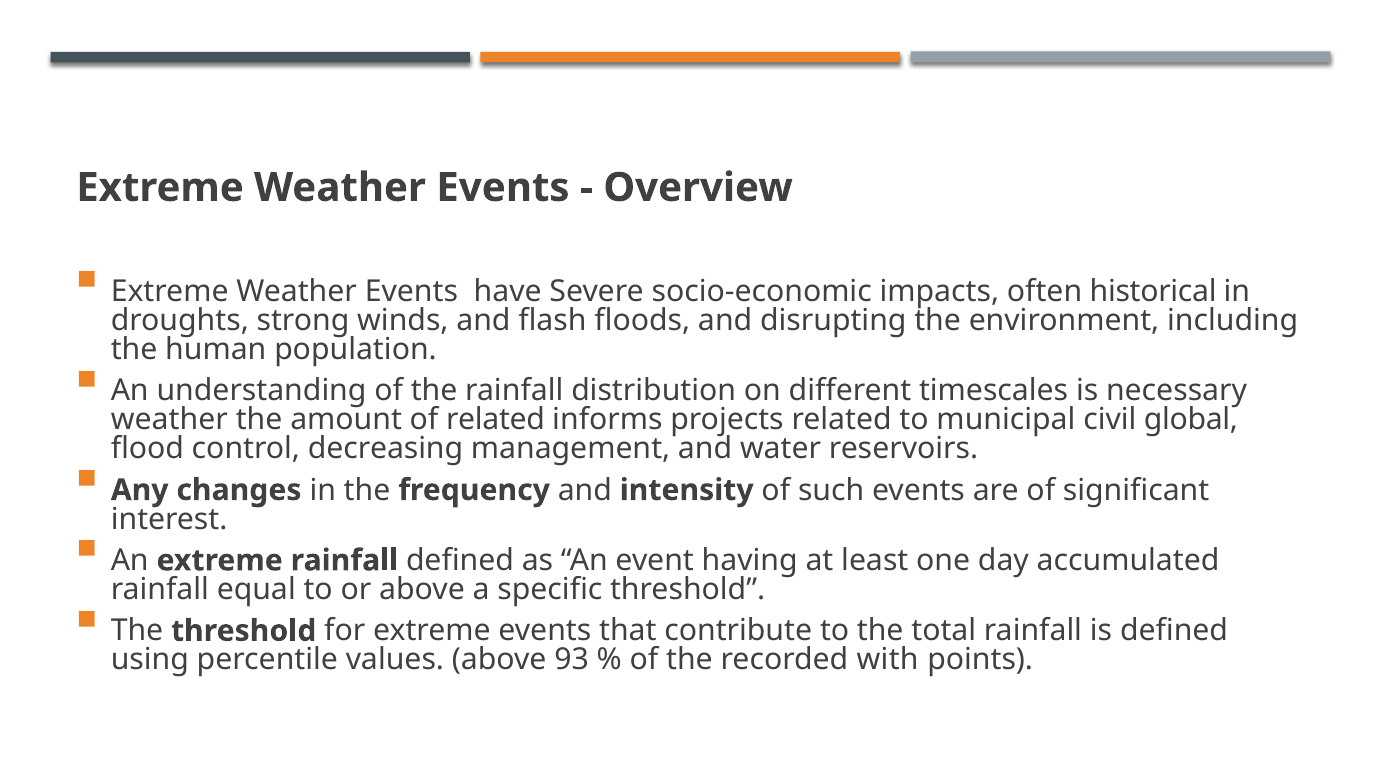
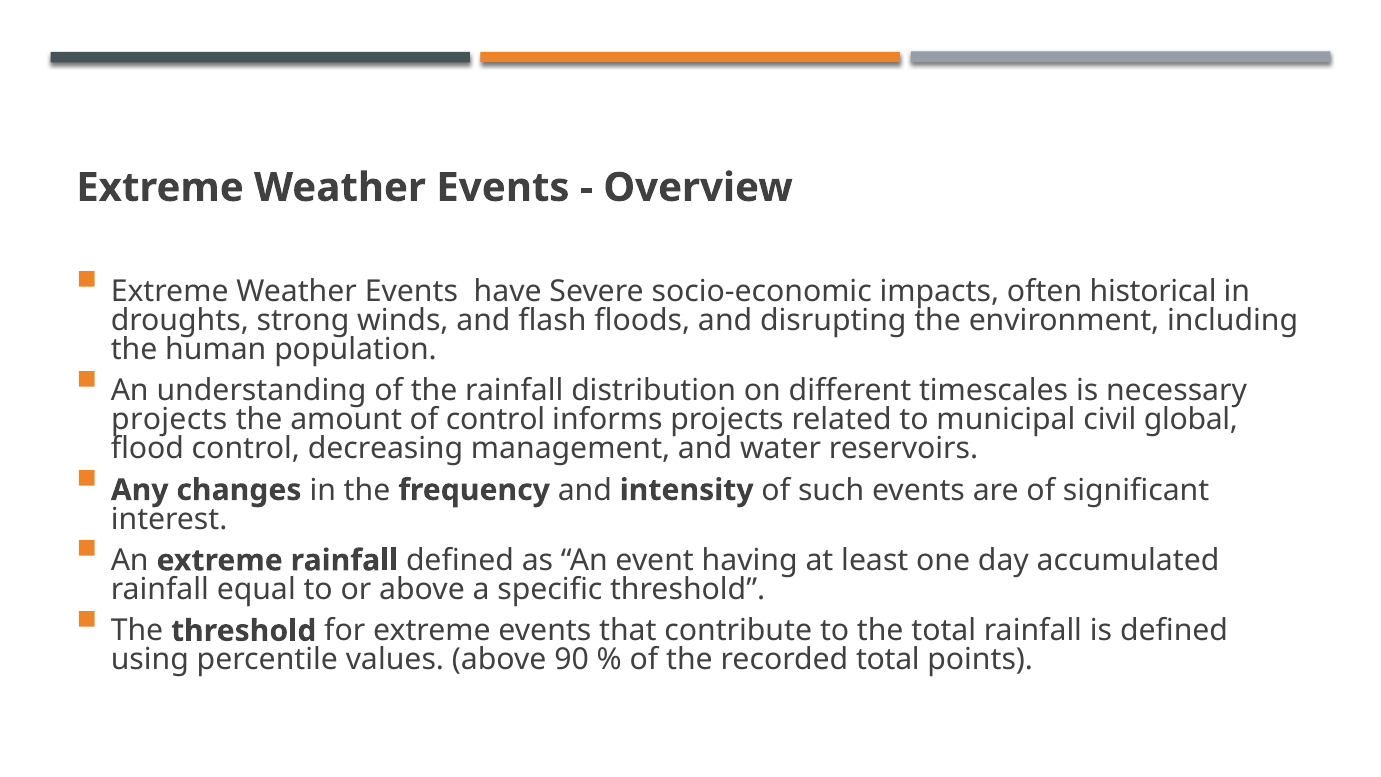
weather at (169, 420): weather -> projects
of related: related -> control
93: 93 -> 90
recorded with: with -> total
